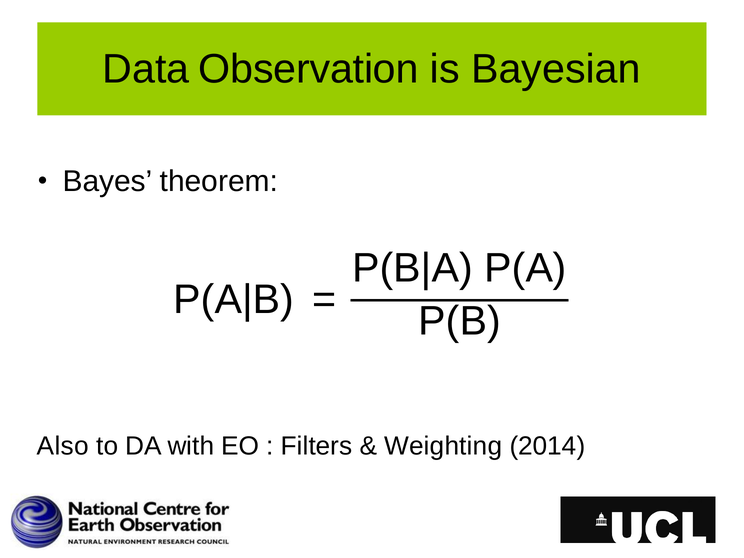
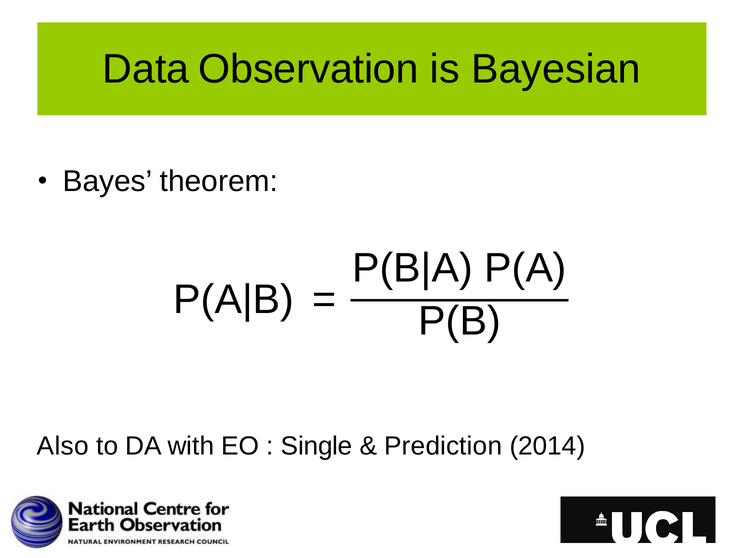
Filters: Filters -> Single
Weighting: Weighting -> Prediction
